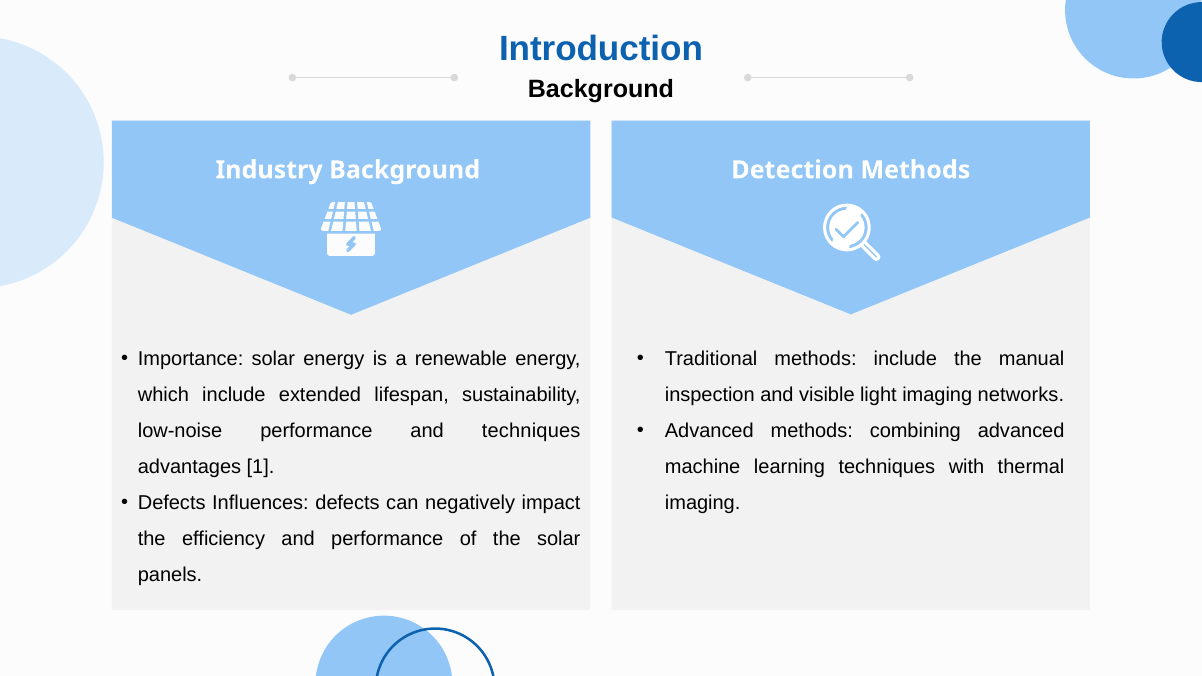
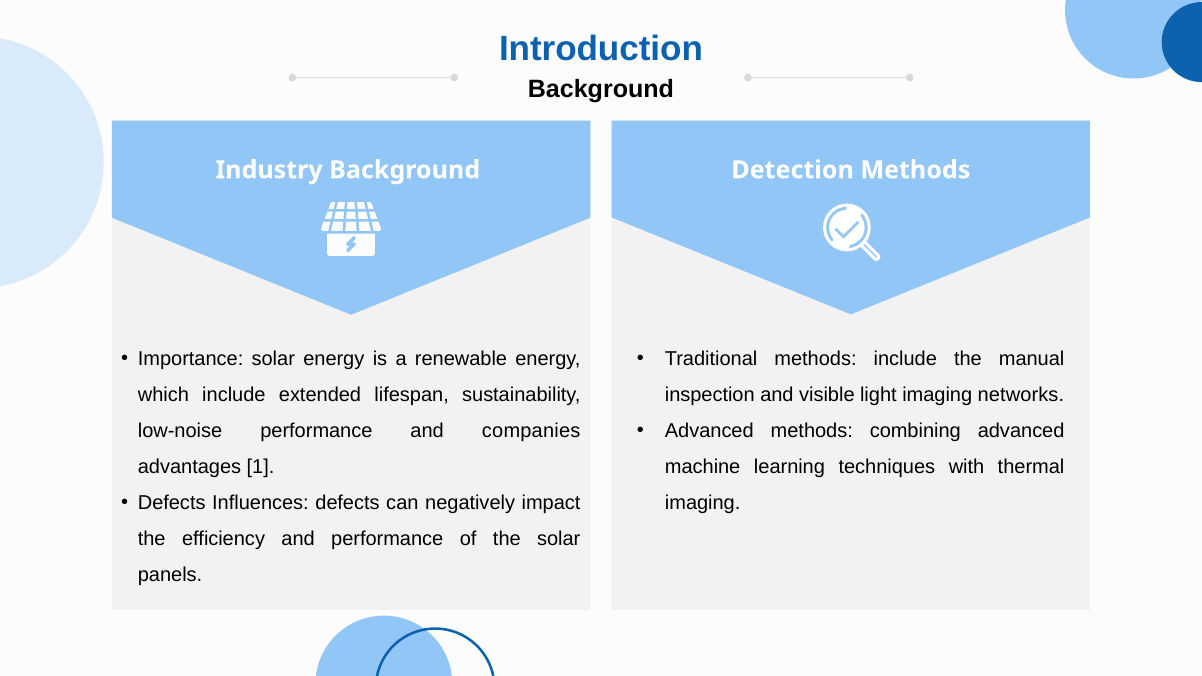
and techniques: techniques -> companies
